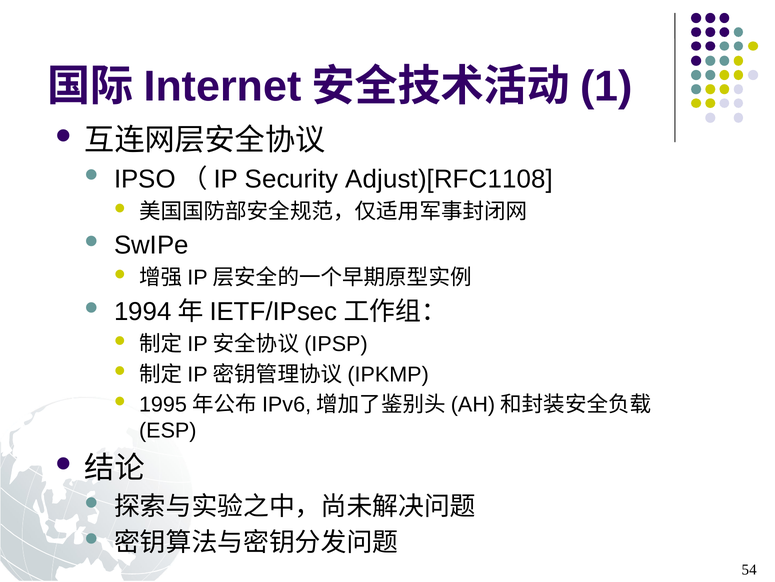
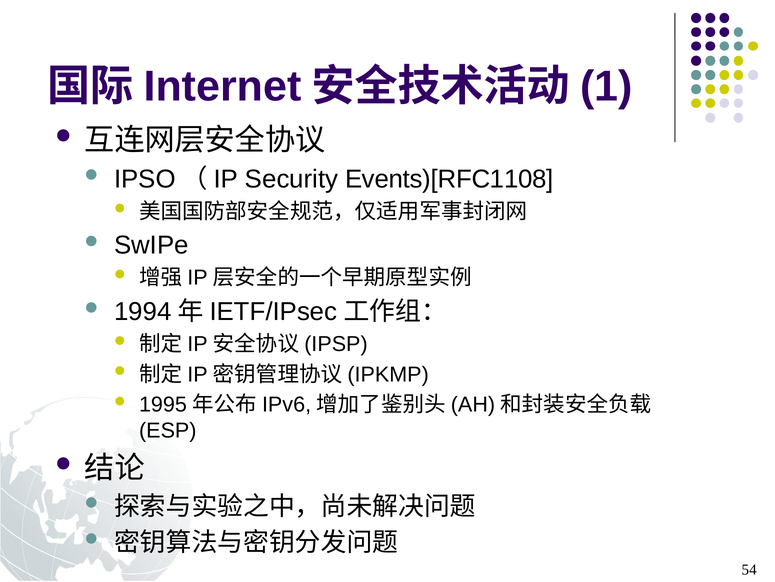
Adjust)[RFC1108: Adjust)[RFC1108 -> Events)[RFC1108
